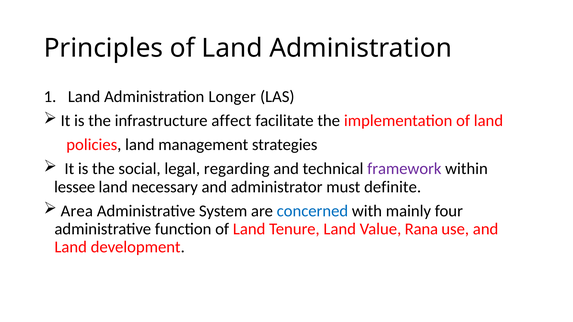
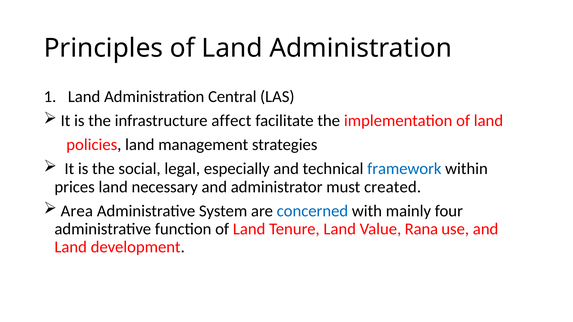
Longer: Longer -> Central
regarding: regarding -> especially
framework colour: purple -> blue
lessee: lessee -> prices
definite: definite -> created
